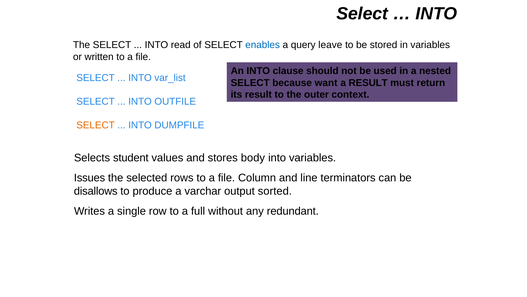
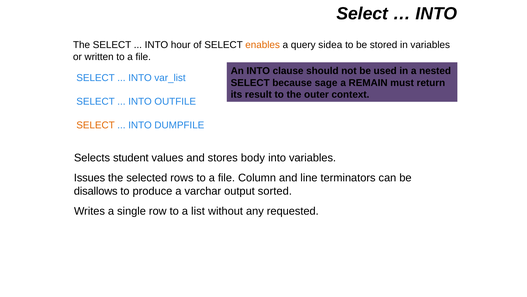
read: read -> hour
enables colour: blue -> orange
leave: leave -> sidea
want: want -> sage
a RESULT: RESULT -> REMAIN
full: full -> list
redundant: redundant -> requested
